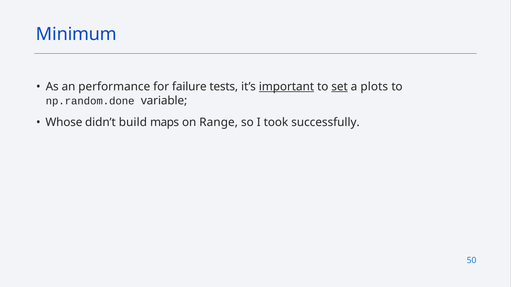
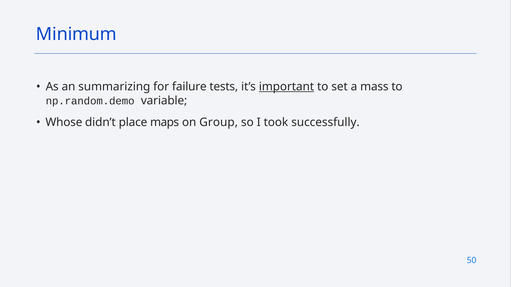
performance: performance -> summarizing
set underline: present -> none
plots: plots -> mass
np.random.done: np.random.done -> np.random.demo
build: build -> place
Range: Range -> Group
